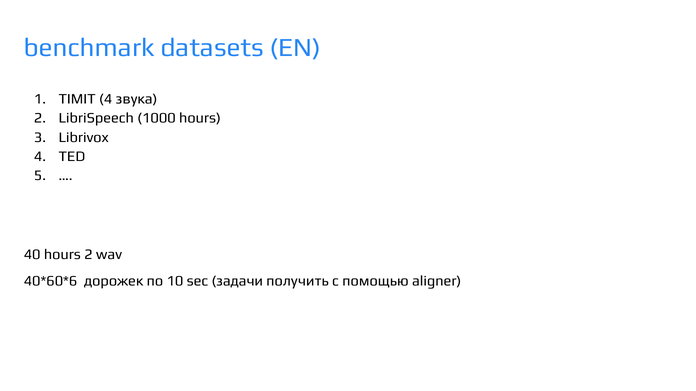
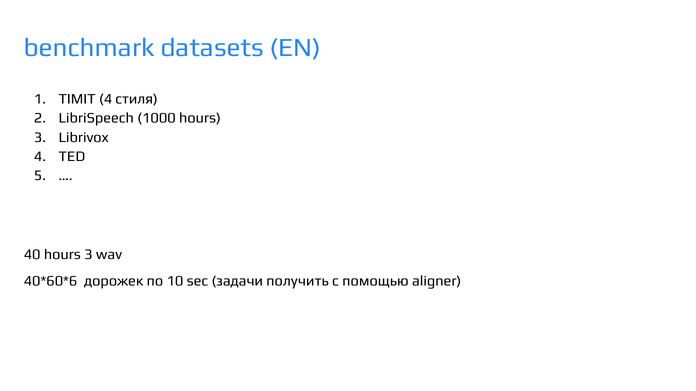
звука: звука -> стиля
40 hours 2: 2 -> 3
